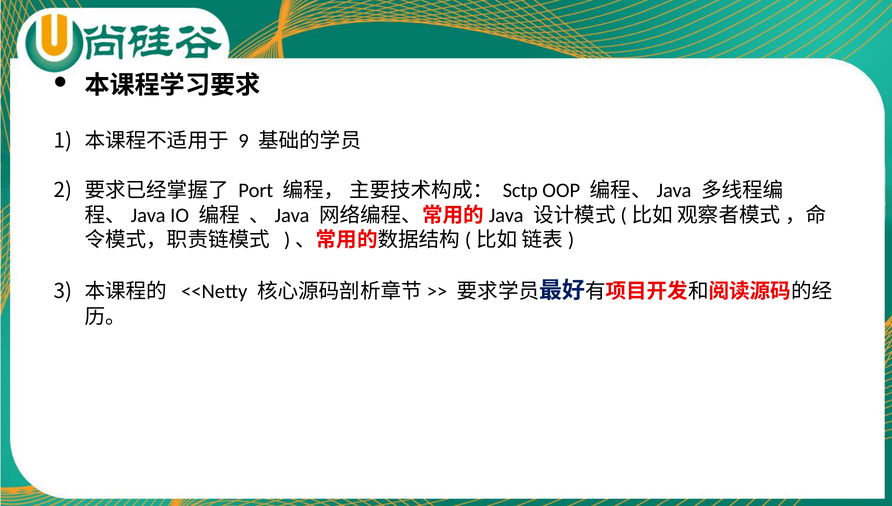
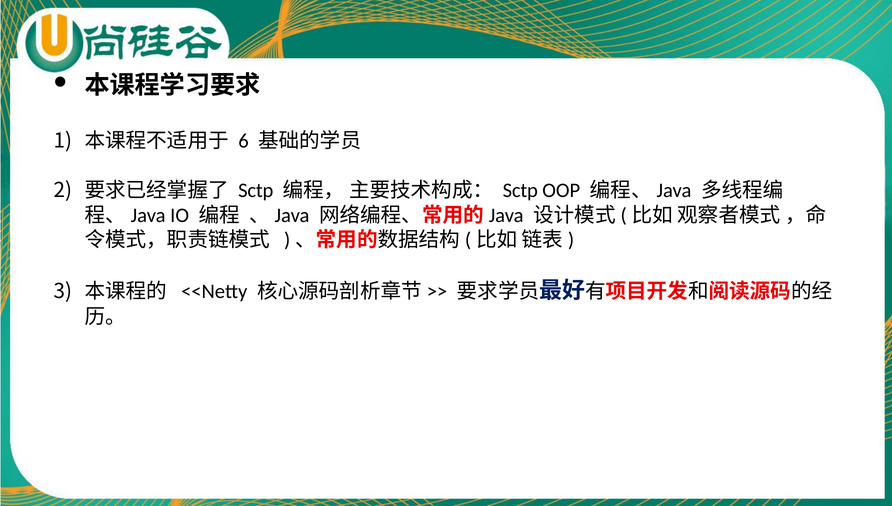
9: 9 -> 6
Port at (256, 191): Port -> Sctp
